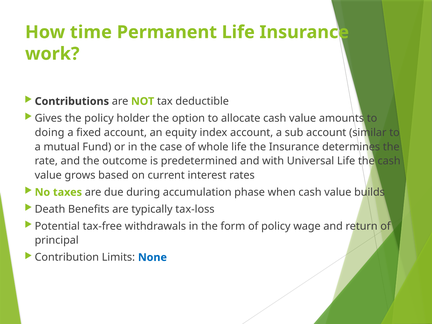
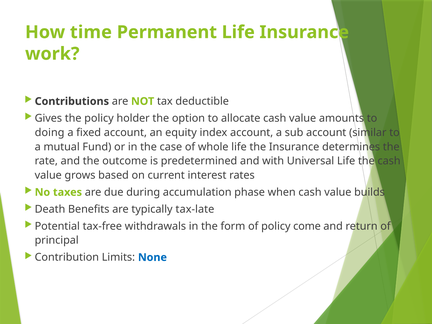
tax-loss: tax-loss -> tax-late
wage: wage -> come
